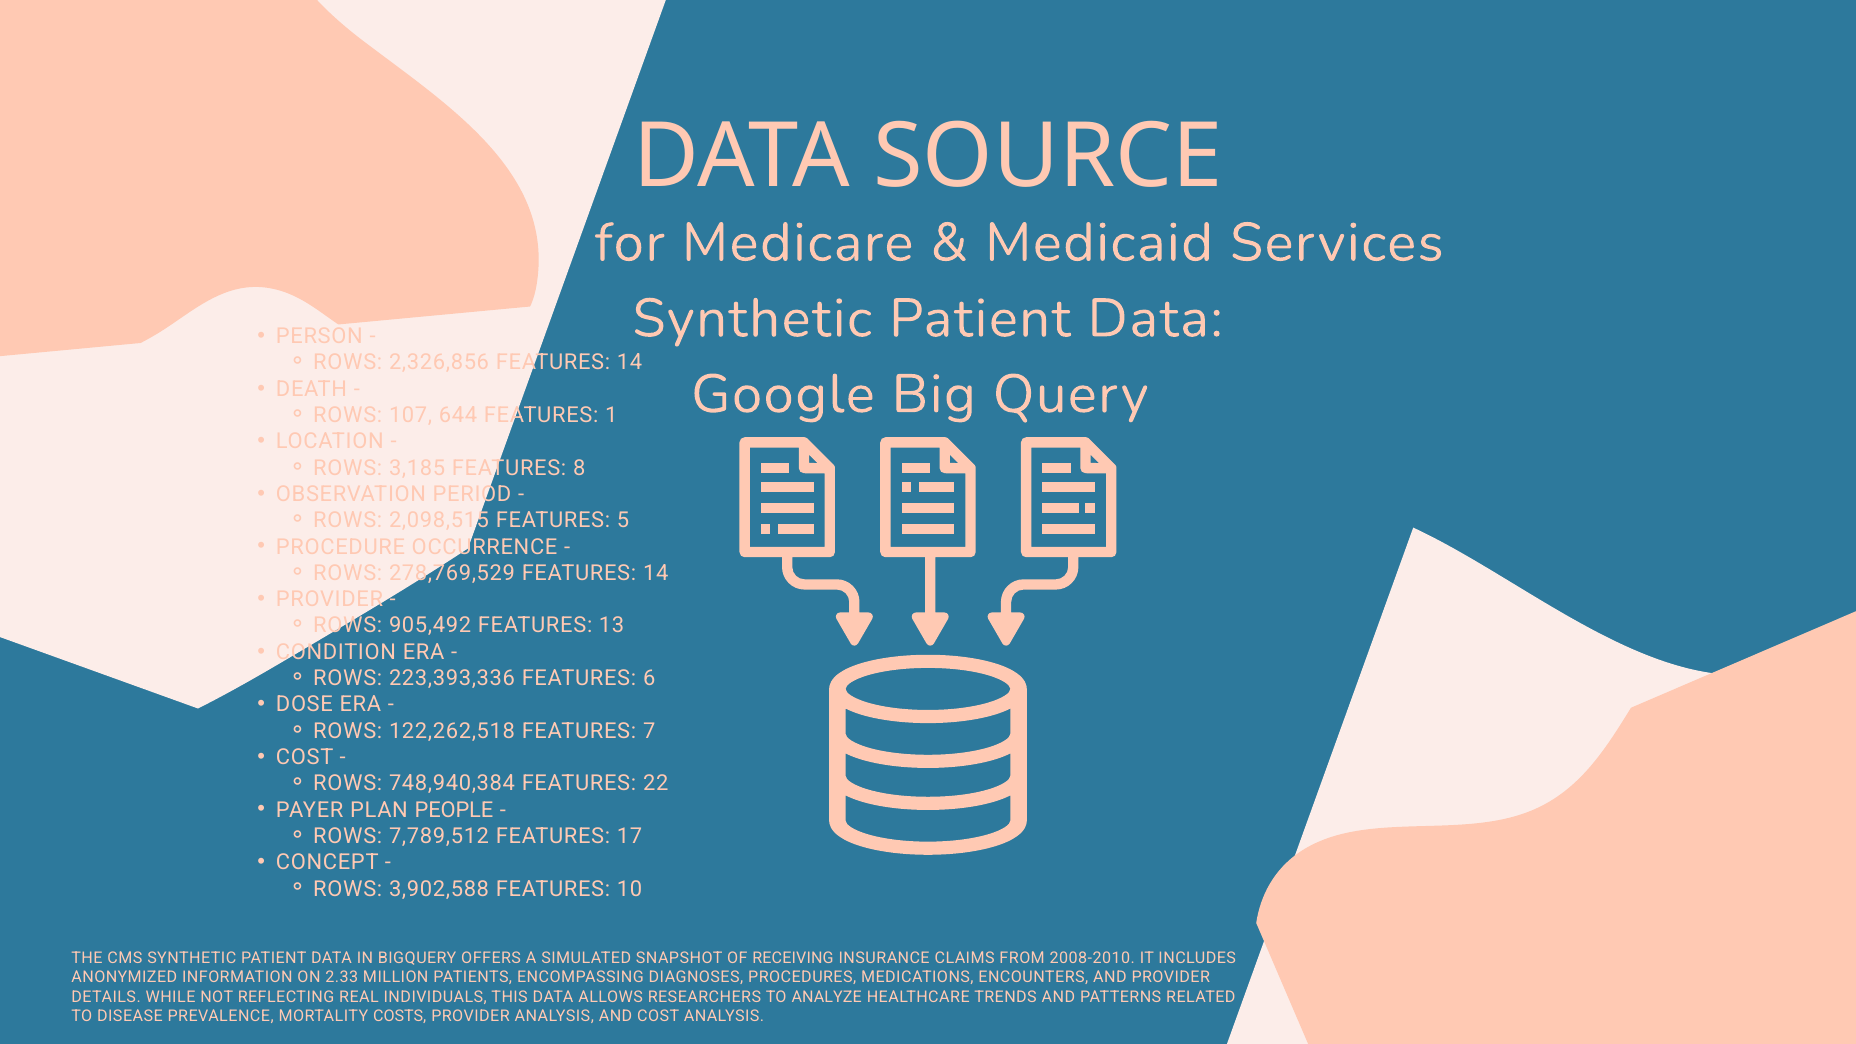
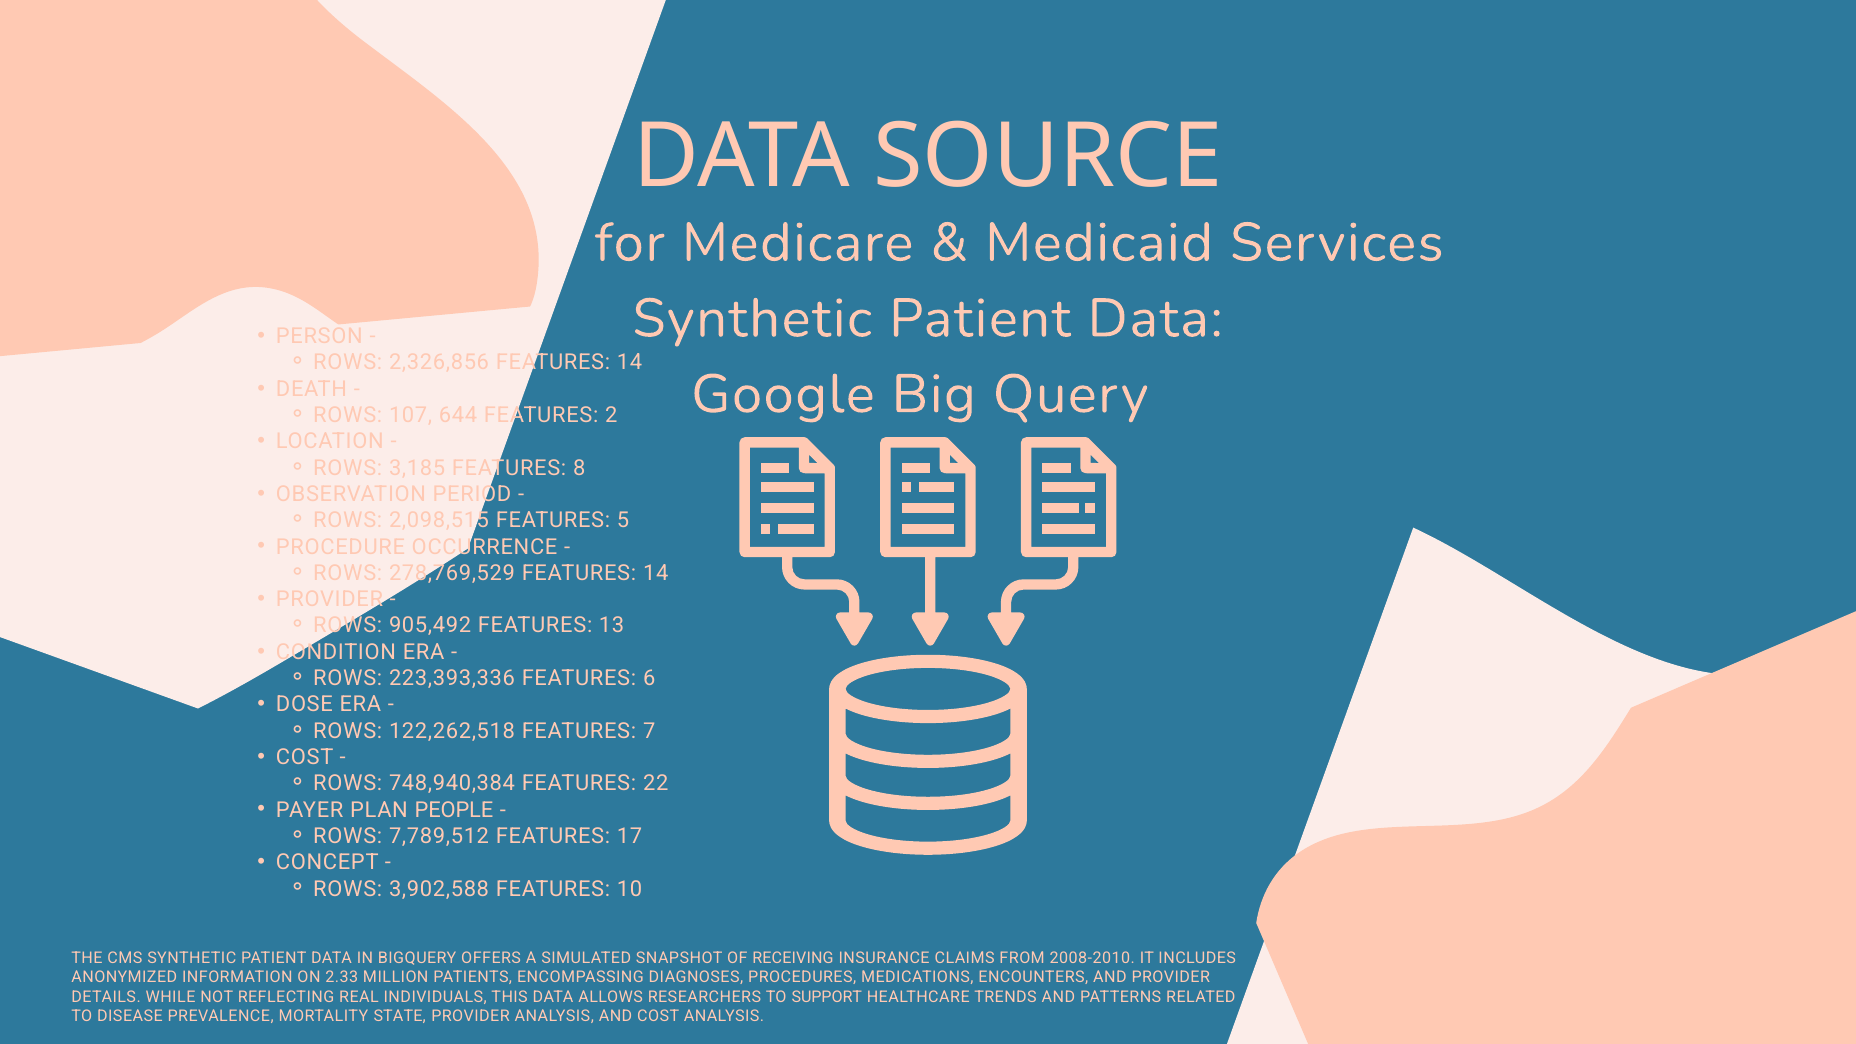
1: 1 -> 2
ANALYZE: ANALYZE -> SUPPORT
COSTS: COSTS -> STATE
